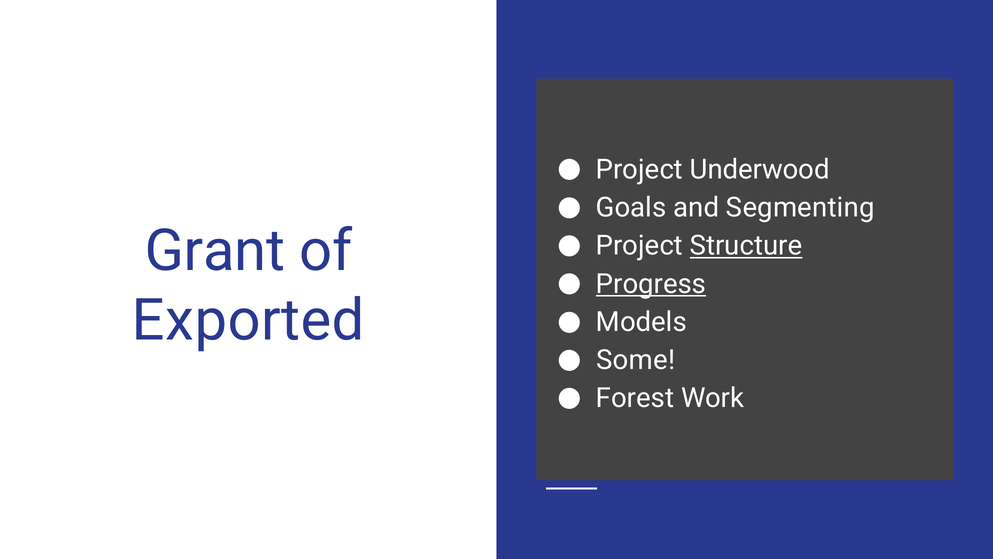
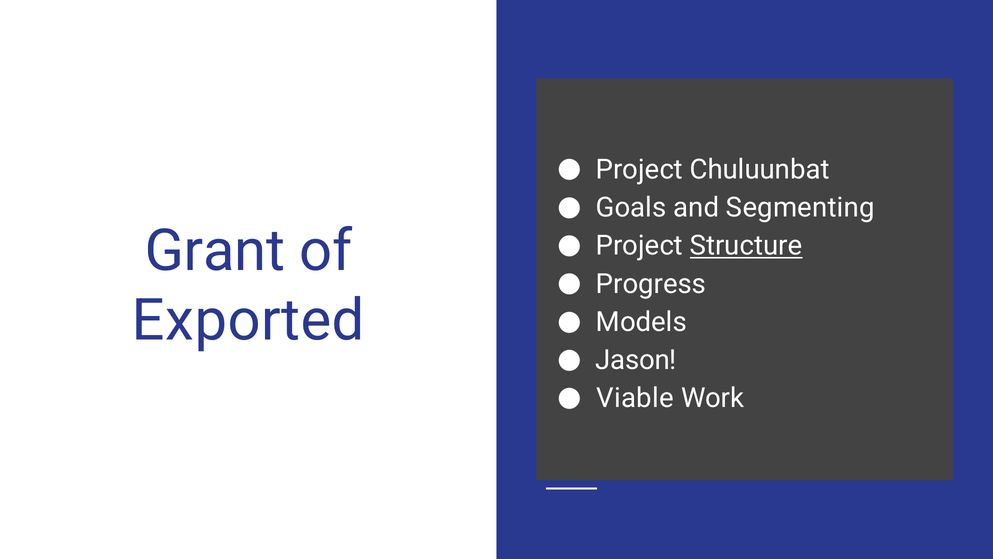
Underwood: Underwood -> Chuluunbat
Progress underline: present -> none
Some: Some -> Jason
Forest: Forest -> Viable
